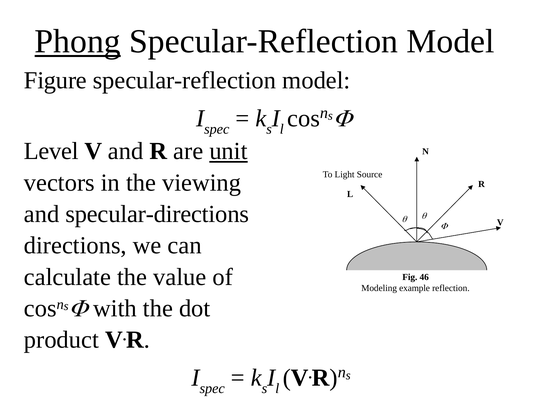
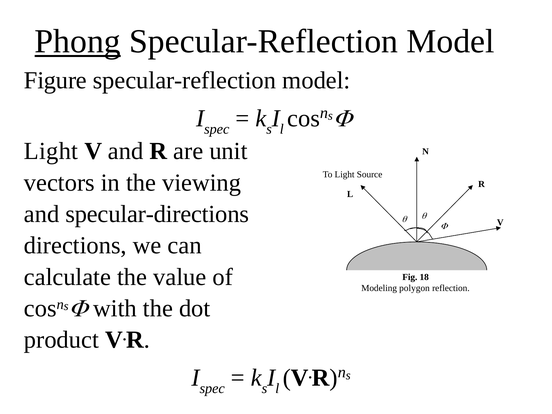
Level at (51, 151): Level -> Light
unit underline: present -> none
46: 46 -> 18
example: example -> polygon
